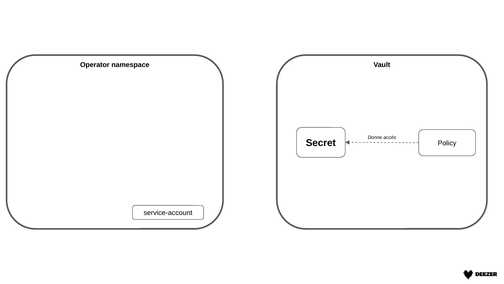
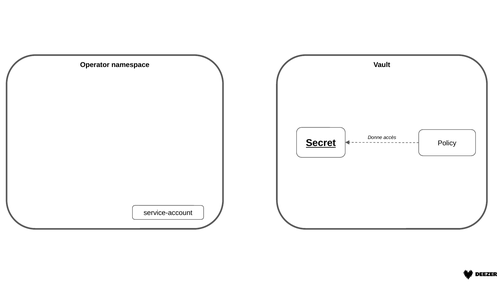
Secret underline: none -> present
